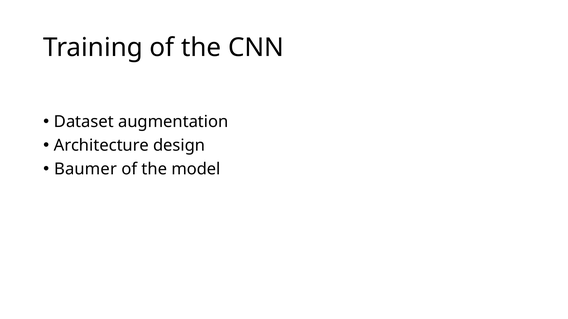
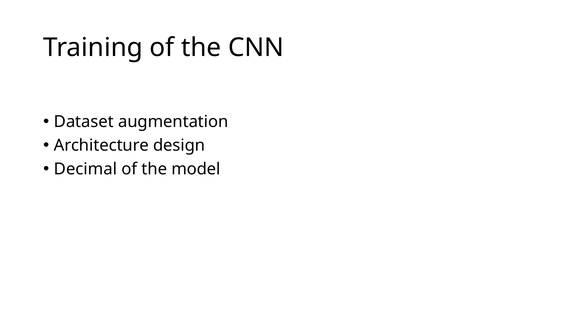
Baumer: Baumer -> Decimal
